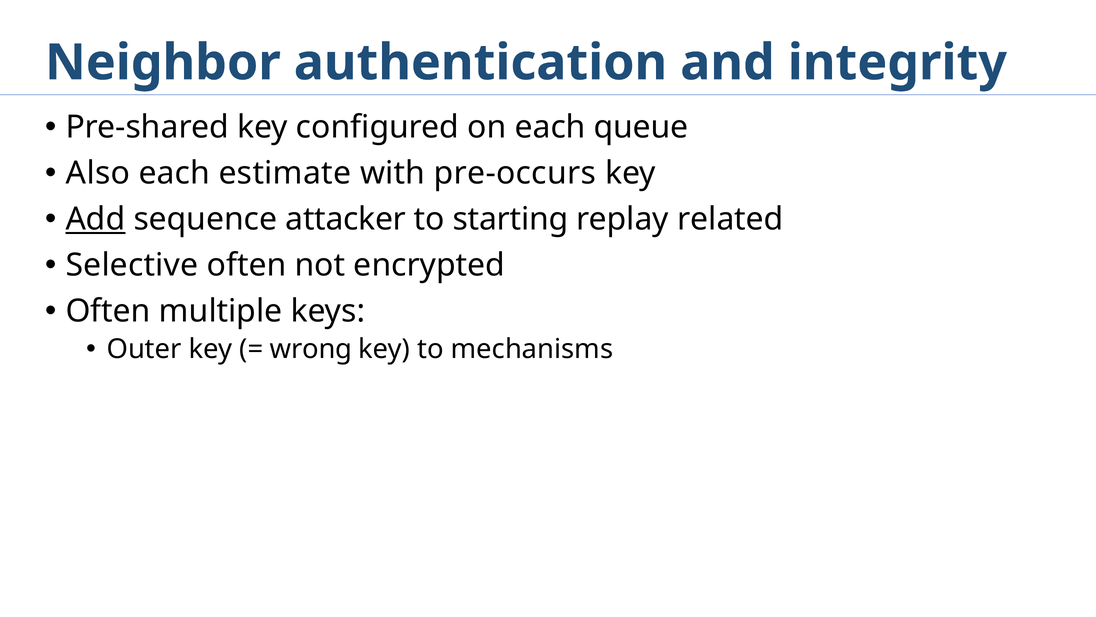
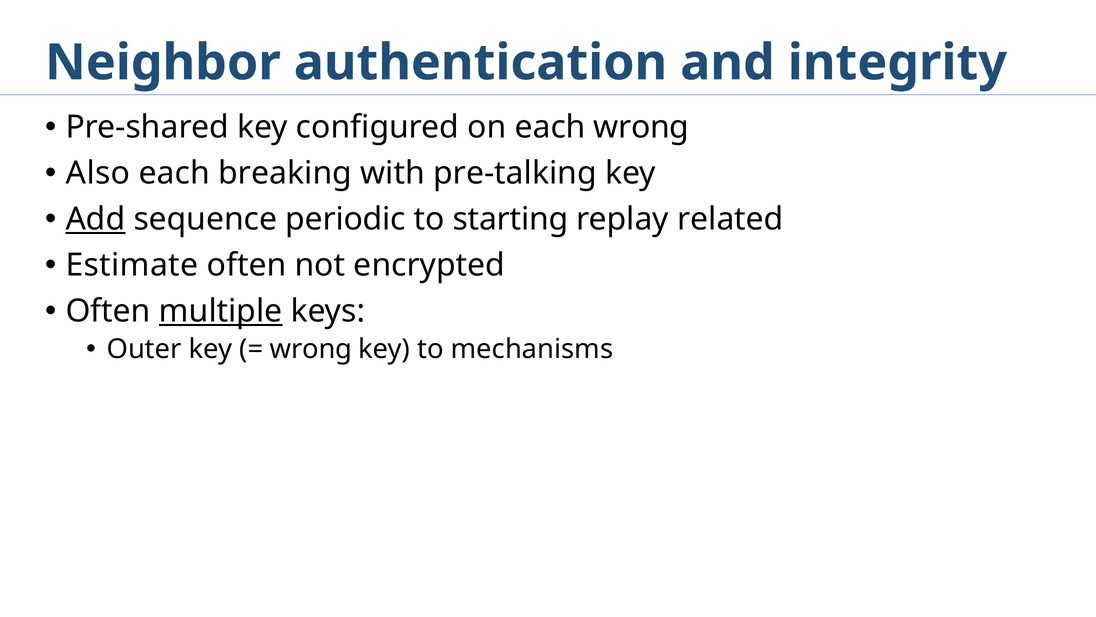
each queue: queue -> wrong
estimate: estimate -> breaking
pre-occurs: pre-occurs -> pre-talking
attacker: attacker -> periodic
Selective: Selective -> Estimate
multiple underline: none -> present
